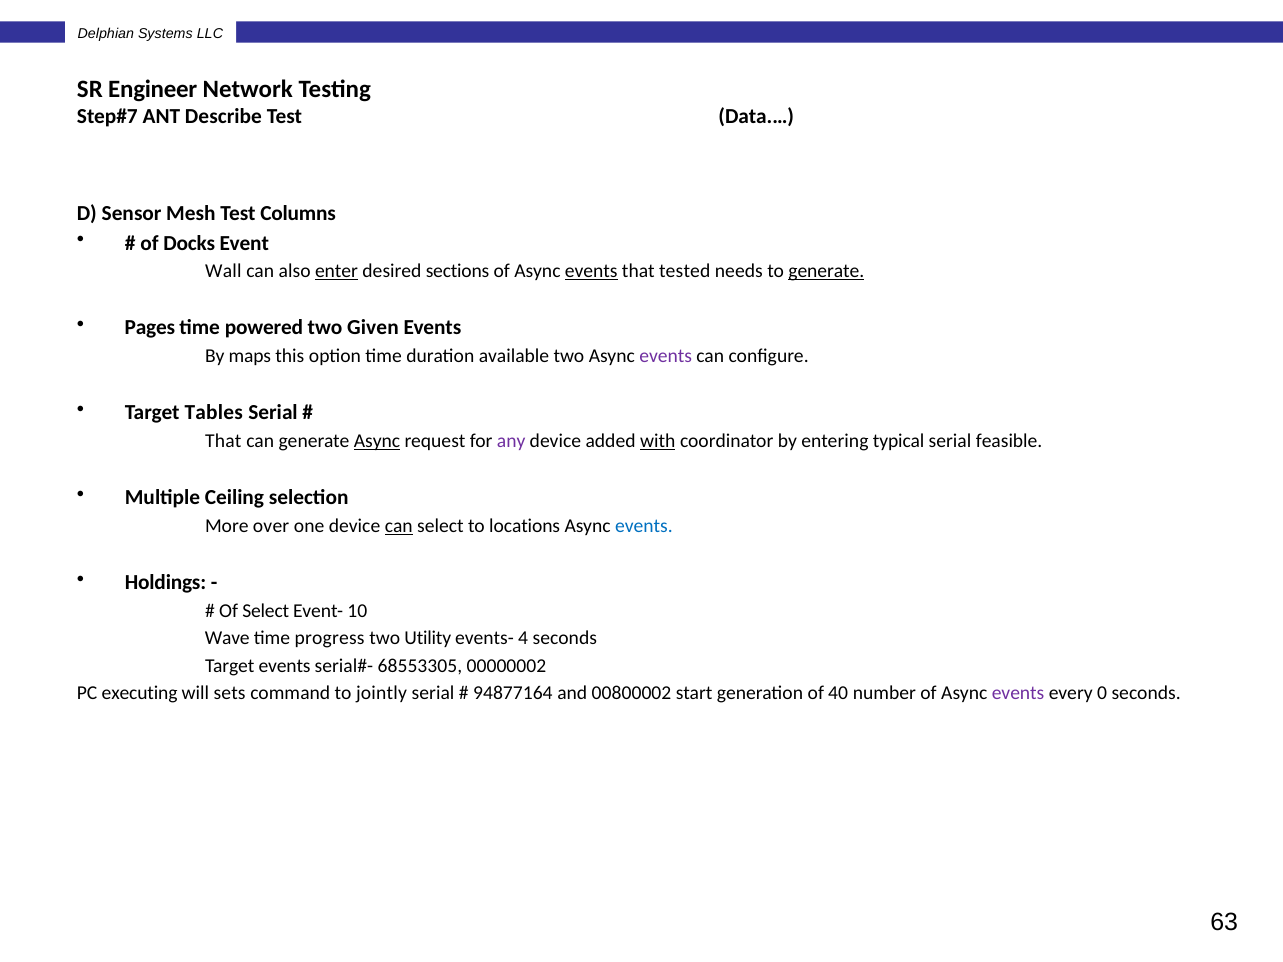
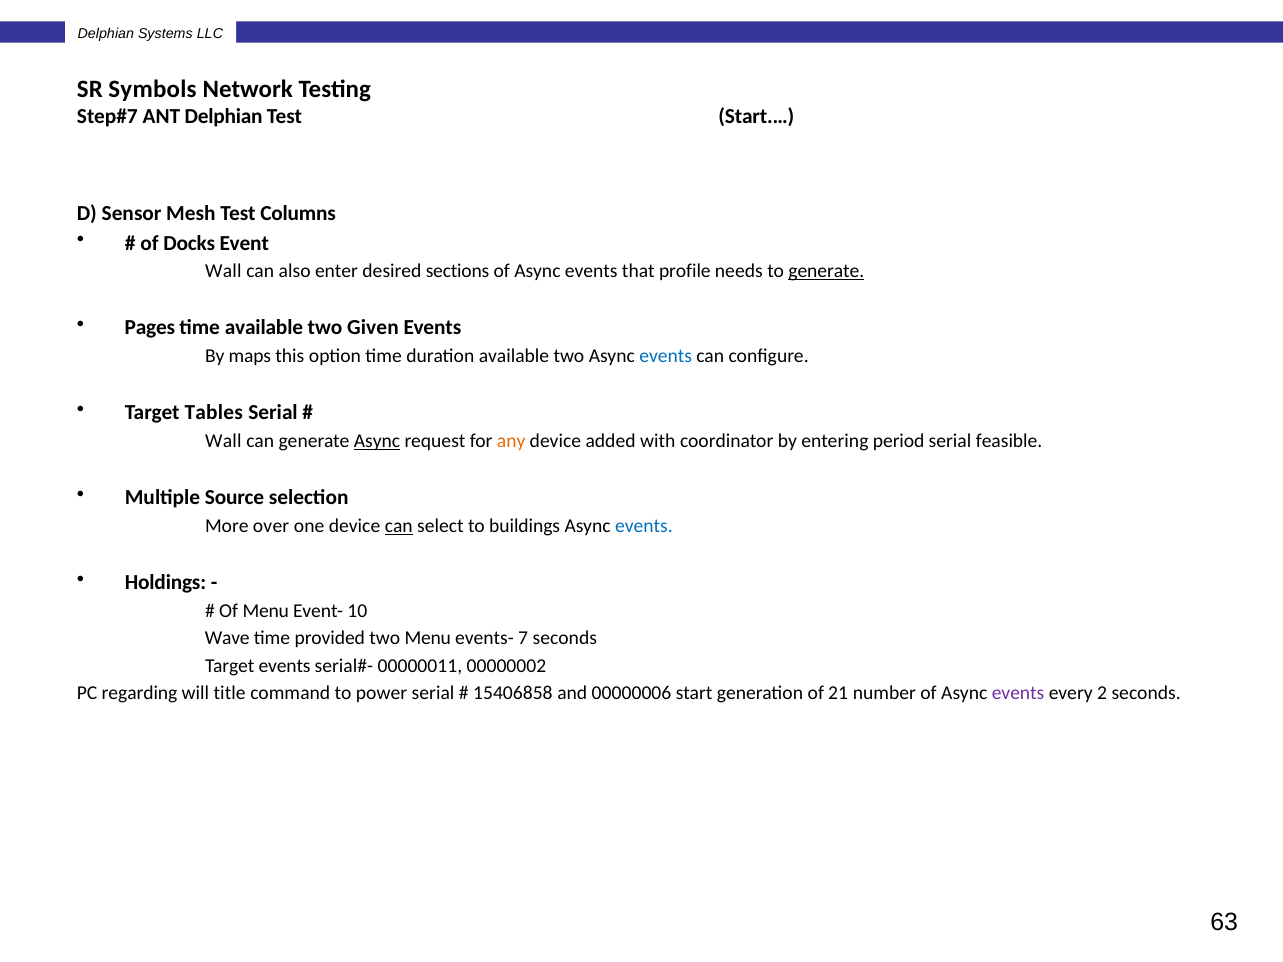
Engineer: Engineer -> Symbols
ANT Describe: Describe -> Delphian
Data.…: Data.… -> Start.…
enter underline: present -> none
events at (591, 271) underline: present -> none
tested: tested -> profile
time powered: powered -> available
events at (666, 356) colour: purple -> blue
That at (223, 441): That -> Wall
any colour: purple -> orange
with underline: present -> none
typical: typical -> period
Ceiling: Ceiling -> Source
locations: locations -> buildings
Of Select: Select -> Menu
progress: progress -> provided
two Utility: Utility -> Menu
4: 4 -> 7
68553305: 68553305 -> 00000011
executing: executing -> regarding
sets: sets -> title
jointly: jointly -> power
94877164: 94877164 -> 15406858
00800002: 00800002 -> 00000006
40: 40 -> 21
0: 0 -> 2
